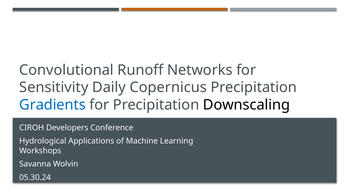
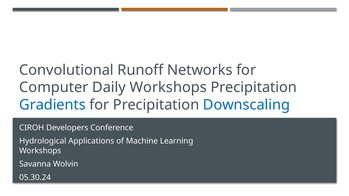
Sensitivity: Sensitivity -> Computer
Daily Copernicus: Copernicus -> Workshops
Downscaling colour: black -> blue
